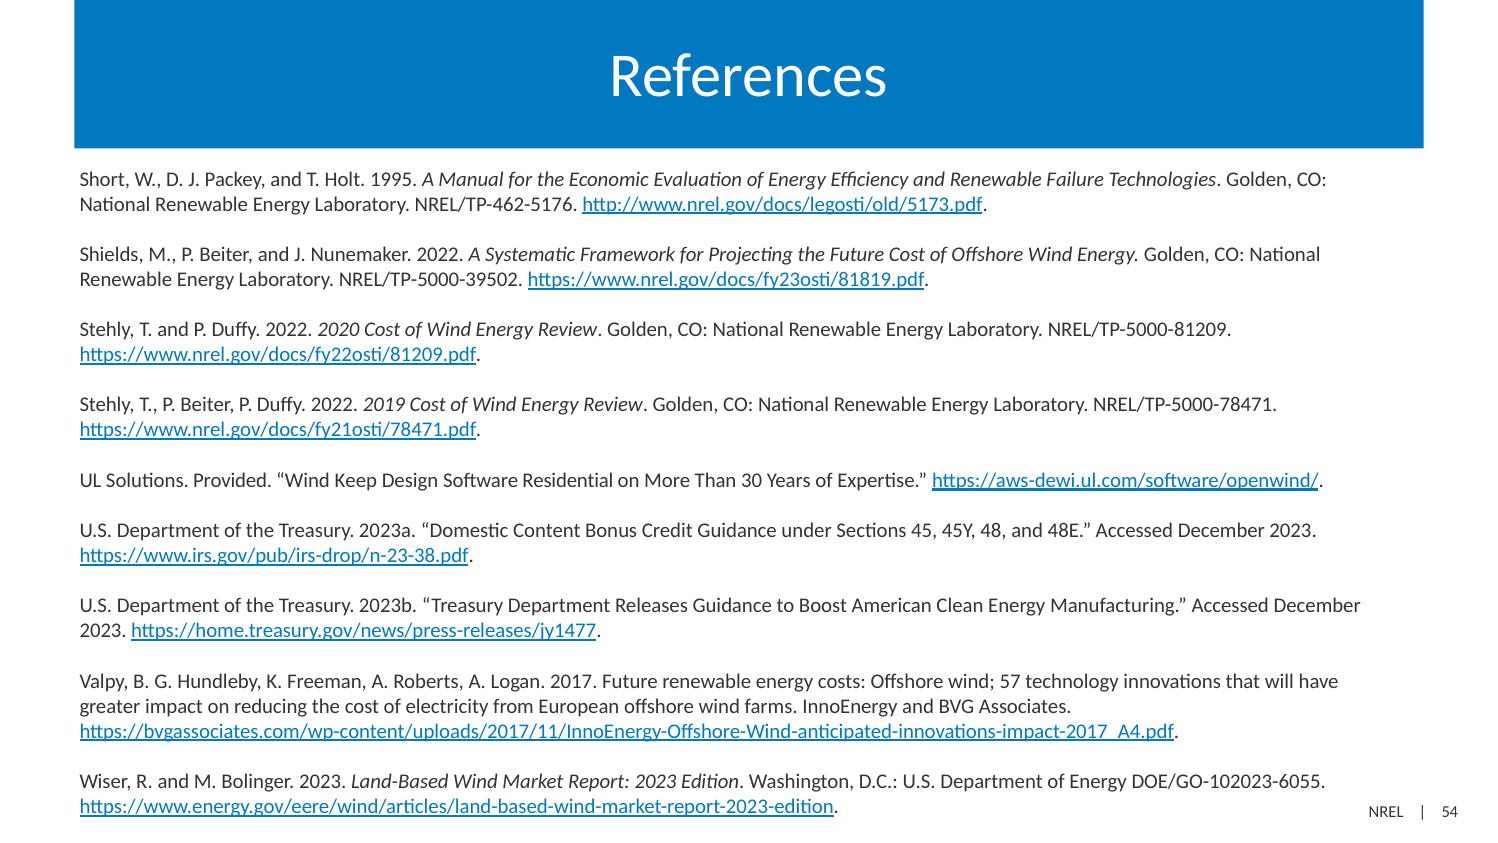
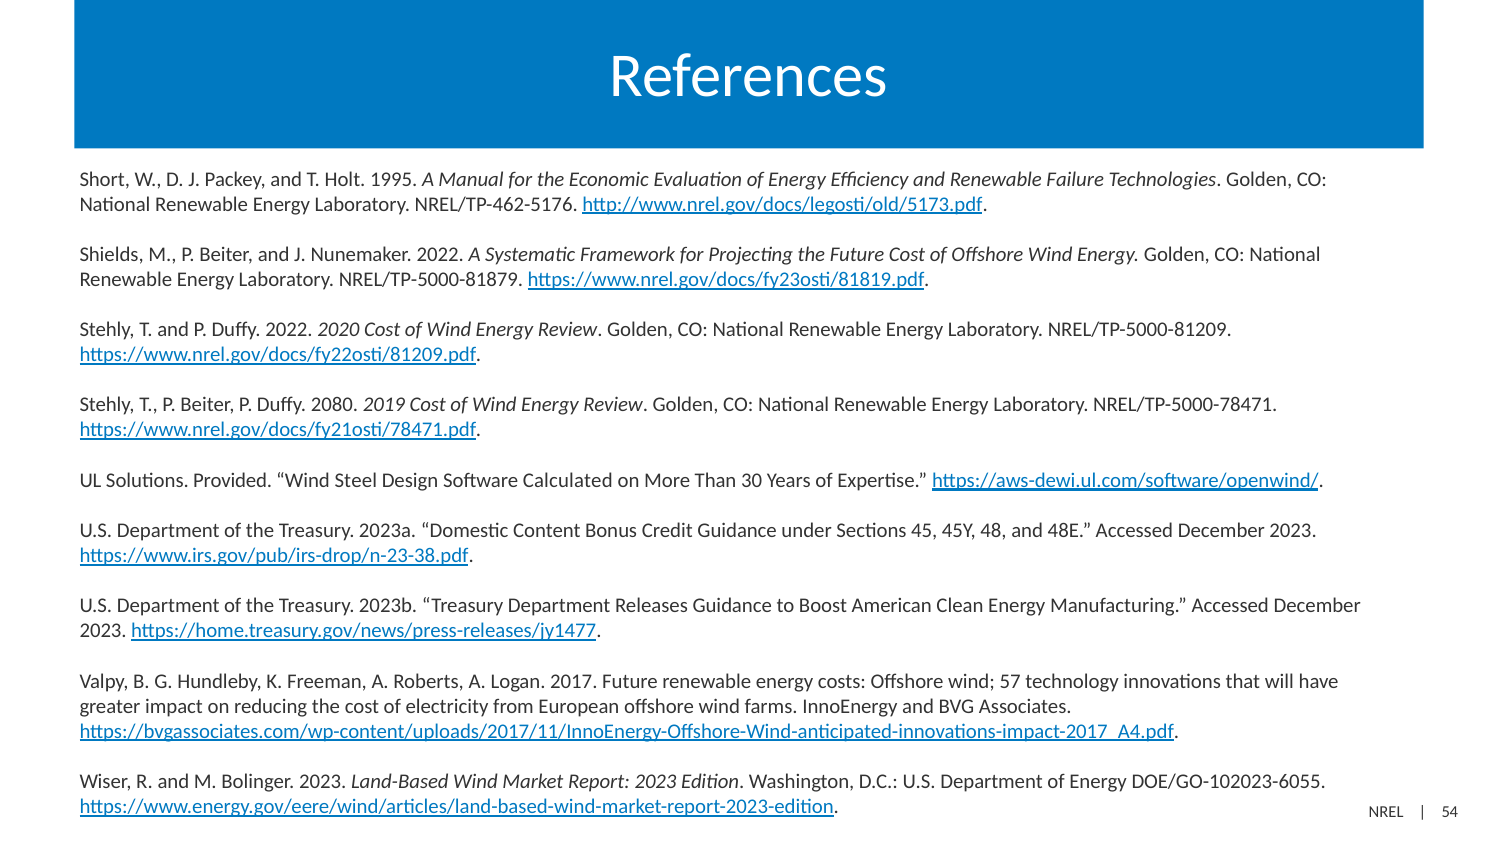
NREL/TP-5000-39502: NREL/TP-5000-39502 -> NREL/TP-5000-81879
Beiter P Duffy 2022: 2022 -> 2080
Keep: Keep -> Steel
Residential: Residential -> Calculated
